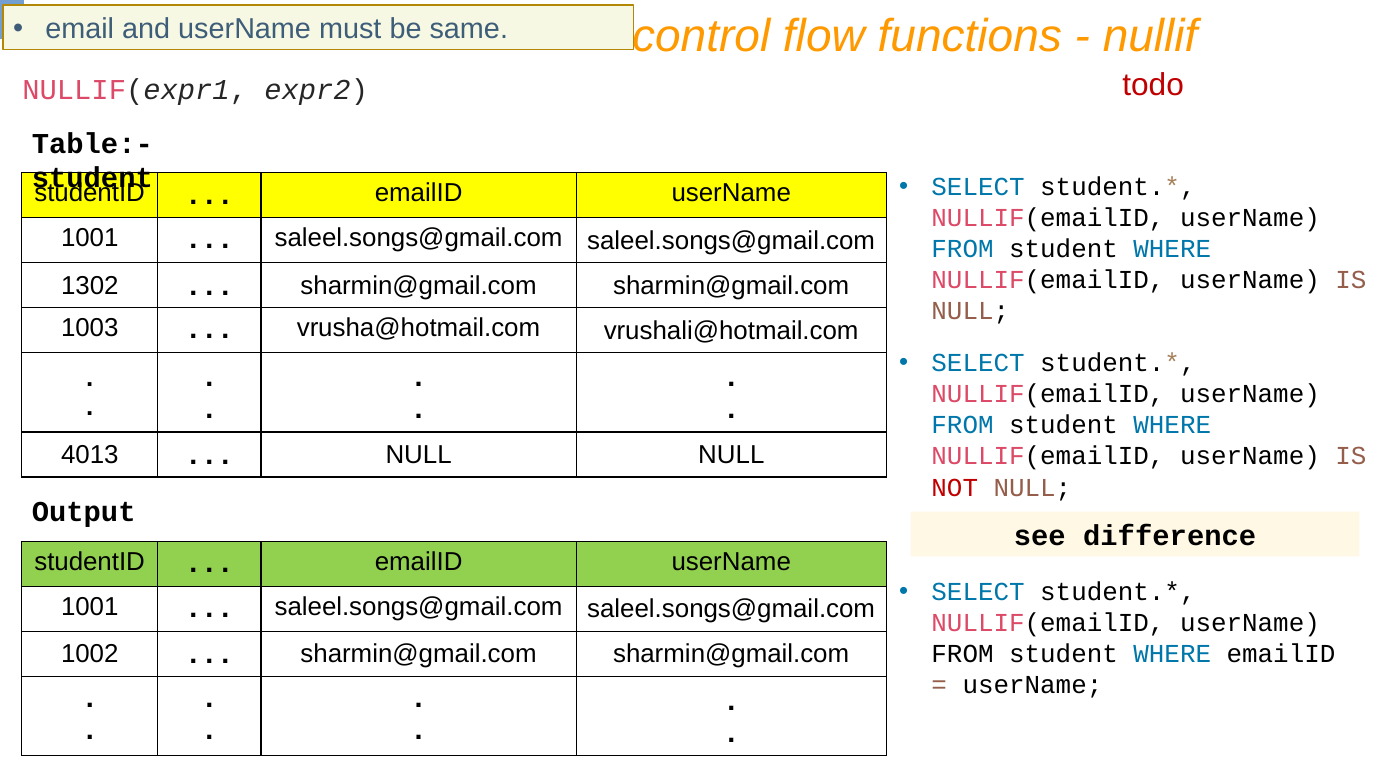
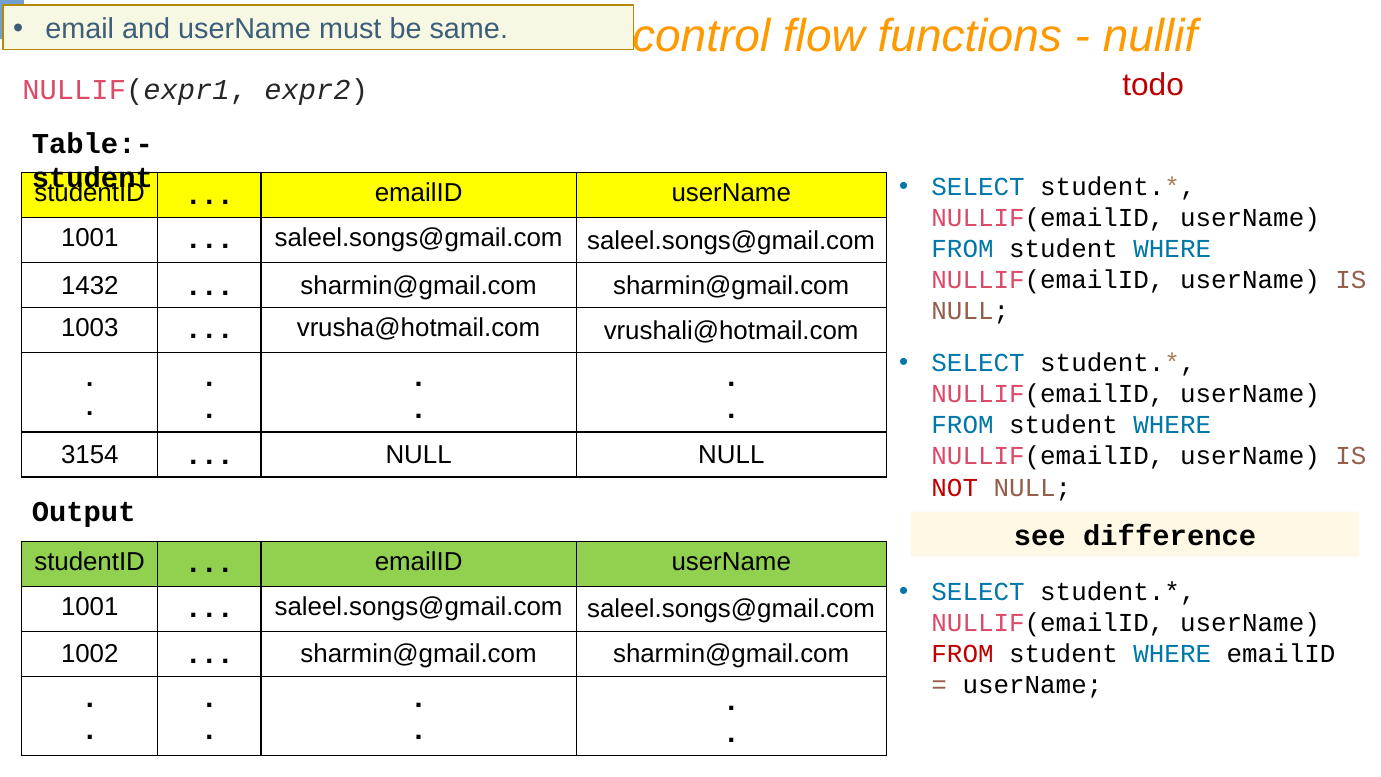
1302: 1302 -> 1432
4013: 4013 -> 3154
FROM at (963, 654) colour: black -> red
